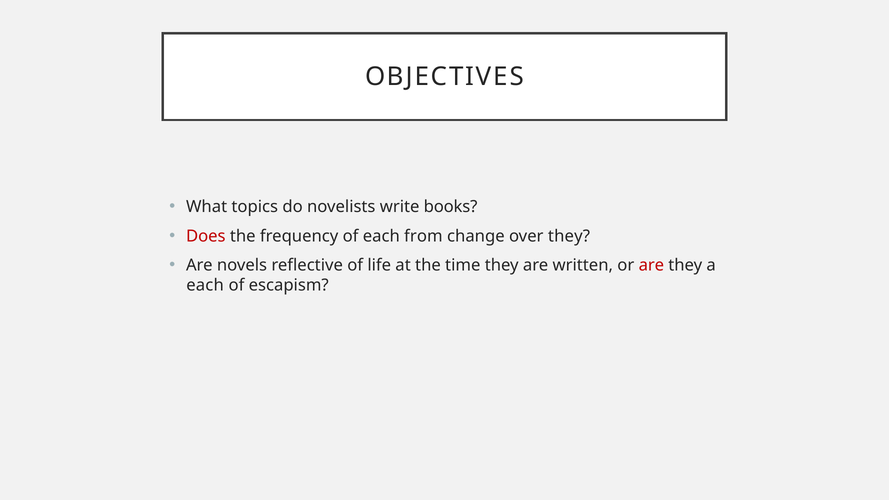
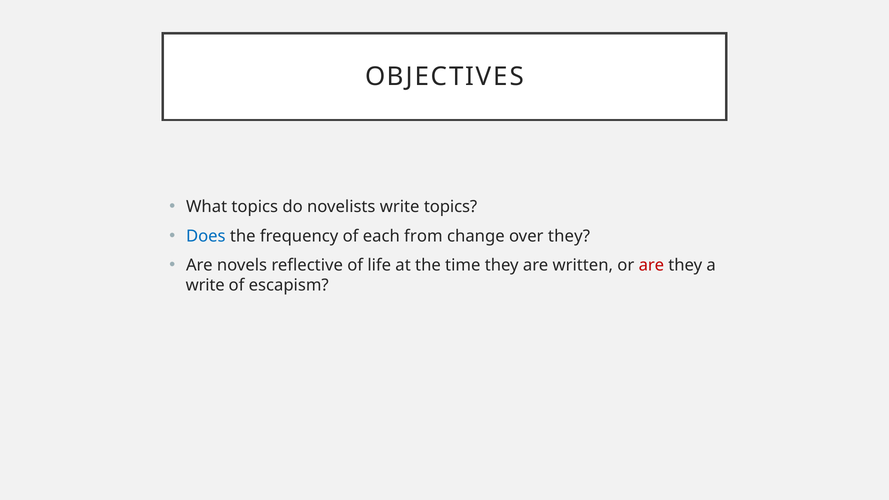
write books: books -> topics
Does colour: red -> blue
each at (205, 285): each -> write
